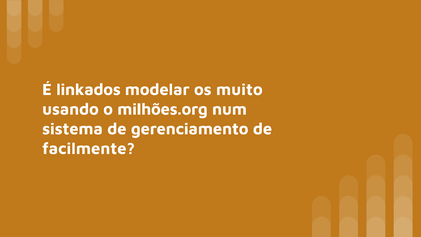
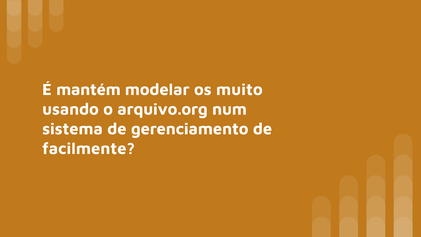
linkados: linkados -> mantém
milhões.org: milhões.org -> arquivo.org
